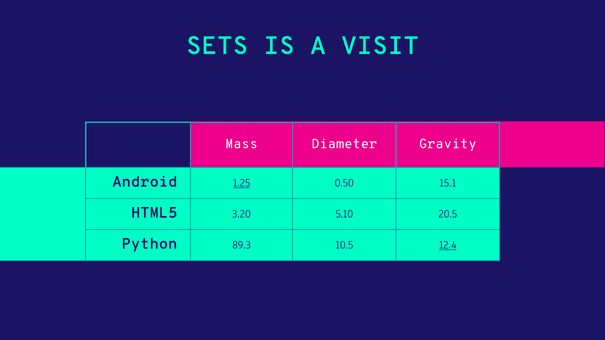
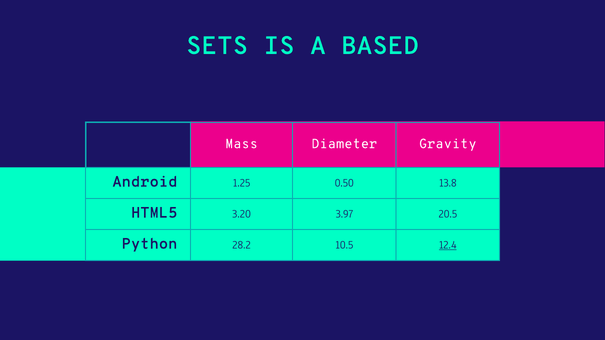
VISIT: VISIT -> BASED
1.25 underline: present -> none
15.1: 15.1 -> 13.8
5.10: 5.10 -> 3.97
89.3: 89.3 -> 28.2
